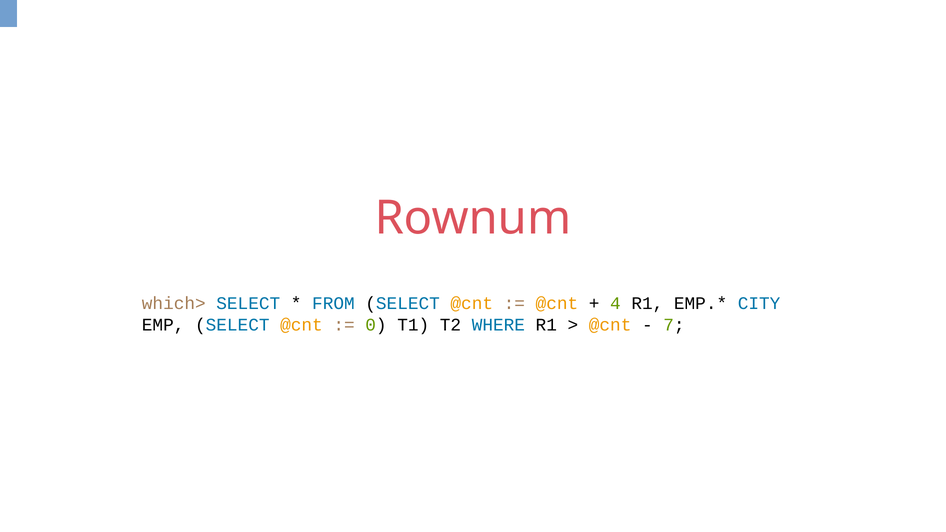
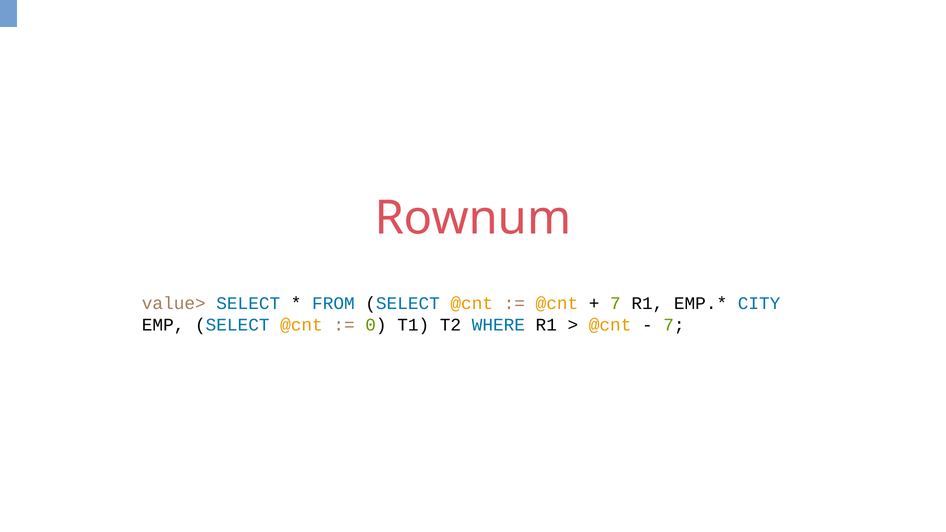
which>: which> -> value>
4 at (615, 304): 4 -> 7
